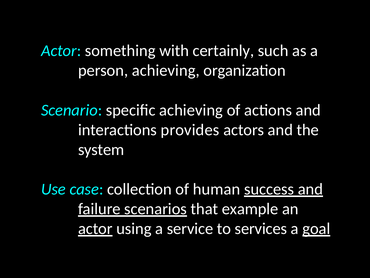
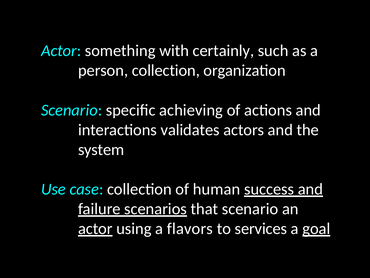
person achieving: achieving -> collection
provides: provides -> validates
that example: example -> scenario
service: service -> flavors
